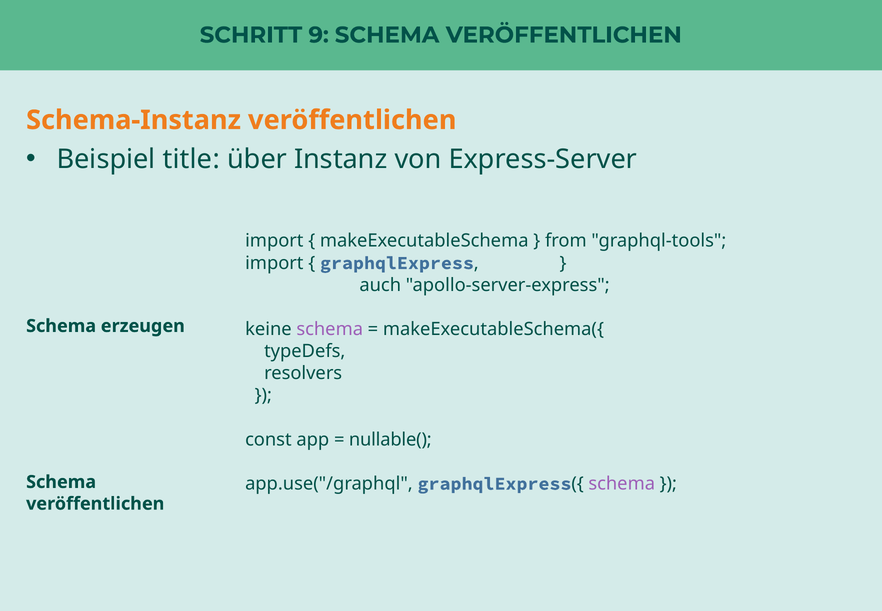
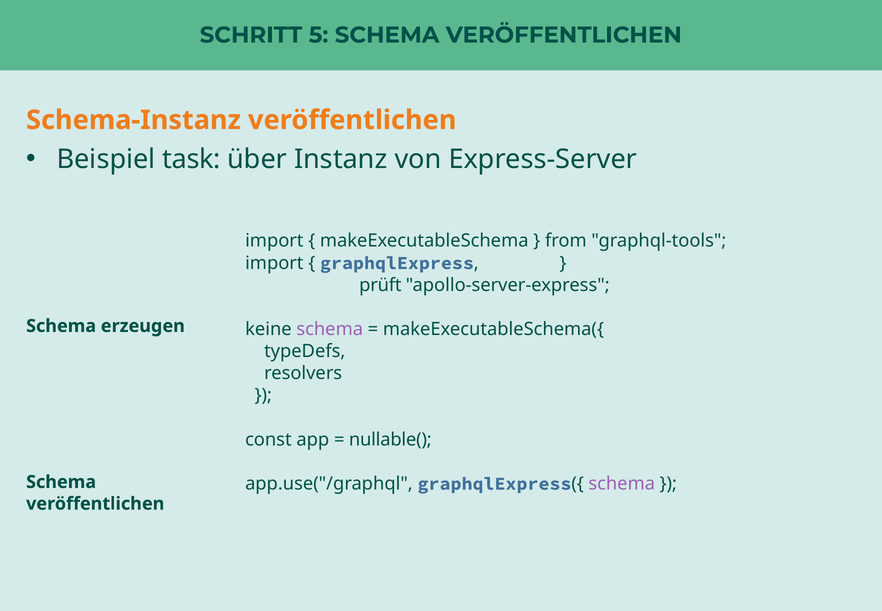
9: 9 -> 5
title: title -> task
auch: auch -> prüft
